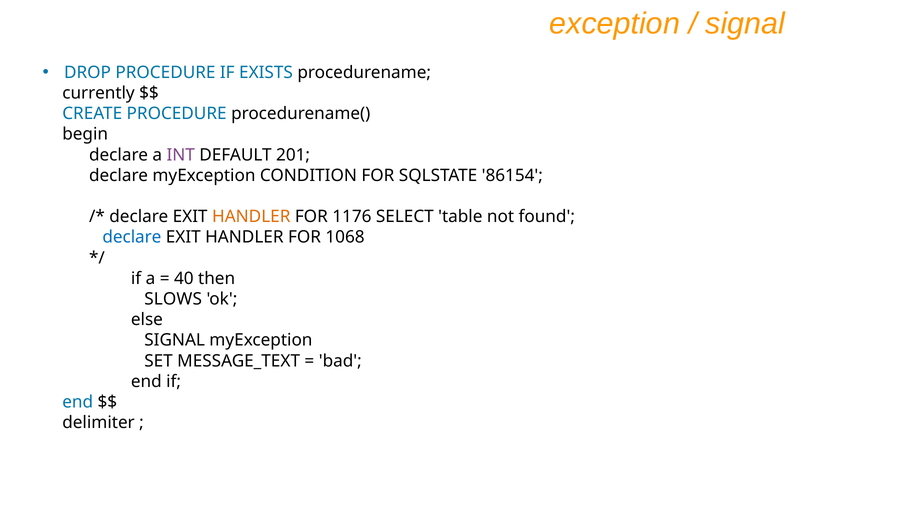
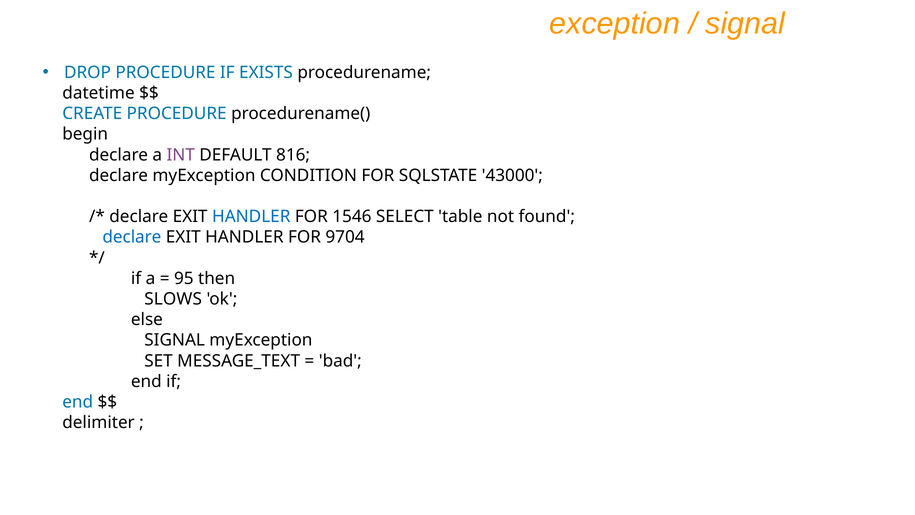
currently: currently -> datetime
201: 201 -> 816
86154: 86154 -> 43000
HANDLER at (251, 217) colour: orange -> blue
1176: 1176 -> 1546
1068: 1068 -> 9704
40: 40 -> 95
